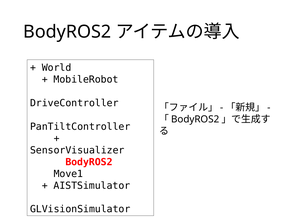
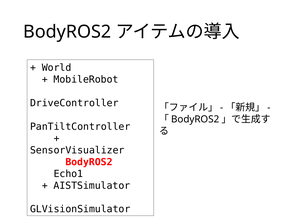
Move1: Move1 -> Echo1
